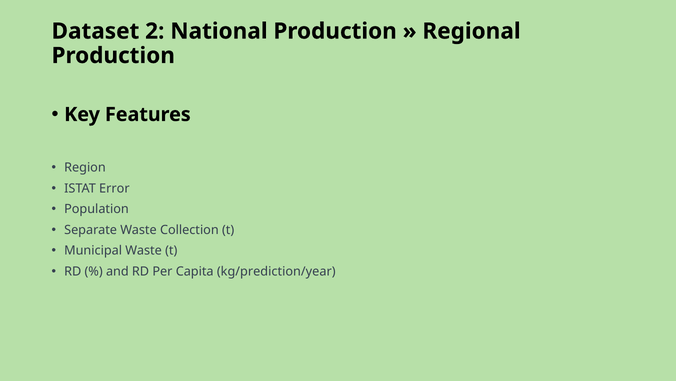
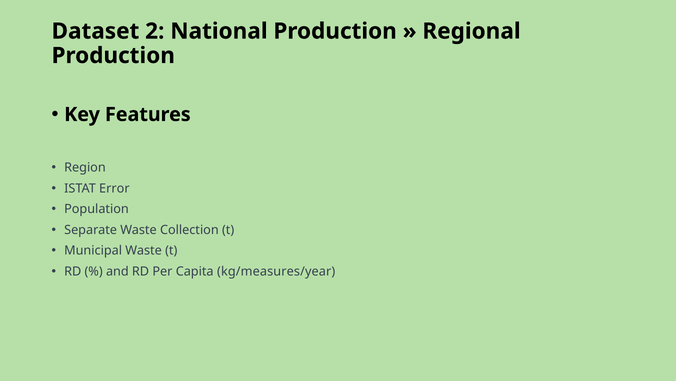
kg/prediction/year: kg/prediction/year -> kg/measures/year
